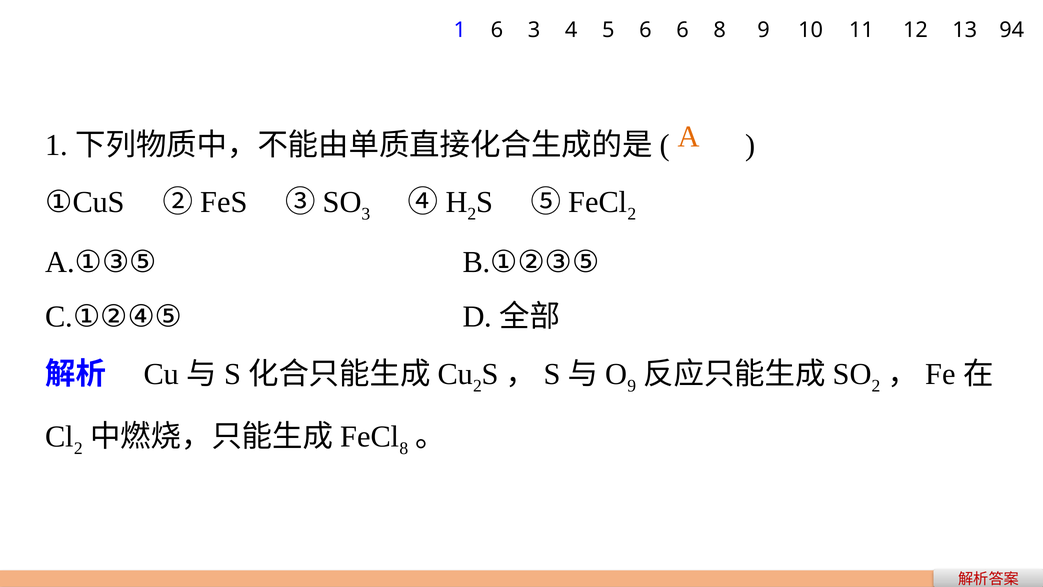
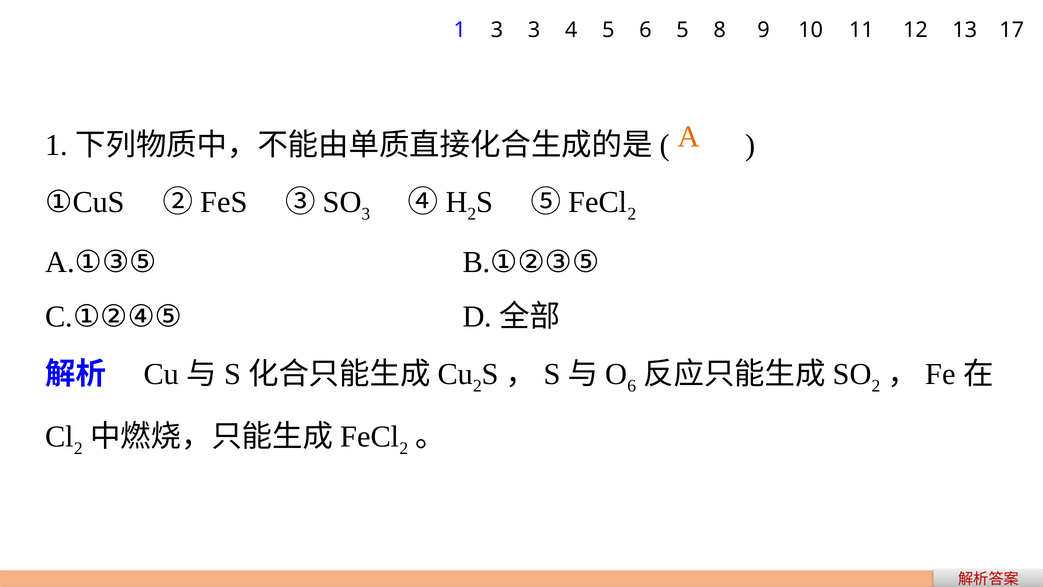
1 6: 6 -> 3
6 6: 6 -> 5
94: 94 -> 17
9 at (632, 386): 9 -> 6
8 at (404, 448): 8 -> 2
